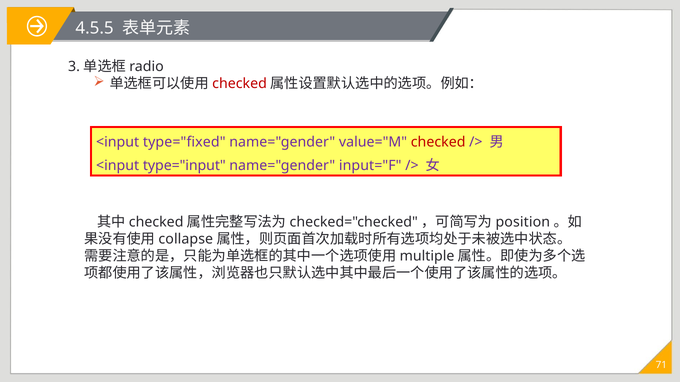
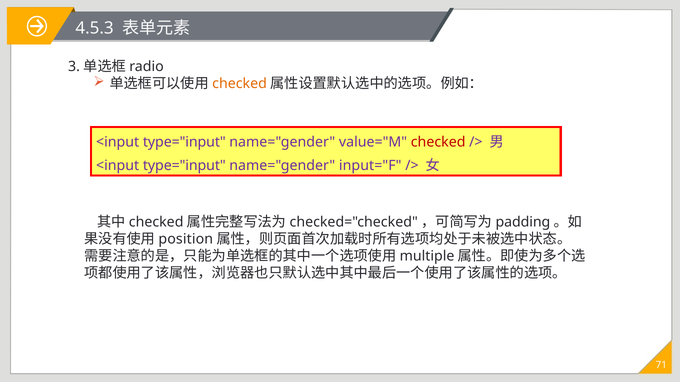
4.5.5: 4.5.5 -> 4.5.3
checked at (240, 84) colour: red -> orange
type="fixed at (184, 142): type="fixed -> type="input
position: position -> padding
collapse: collapse -> position
